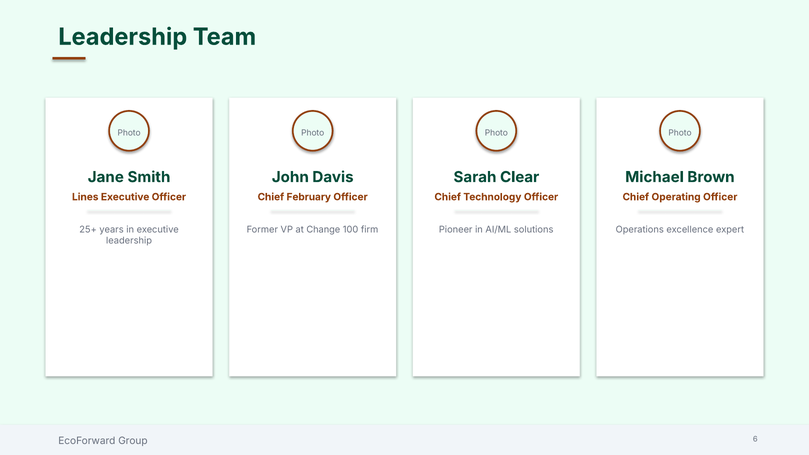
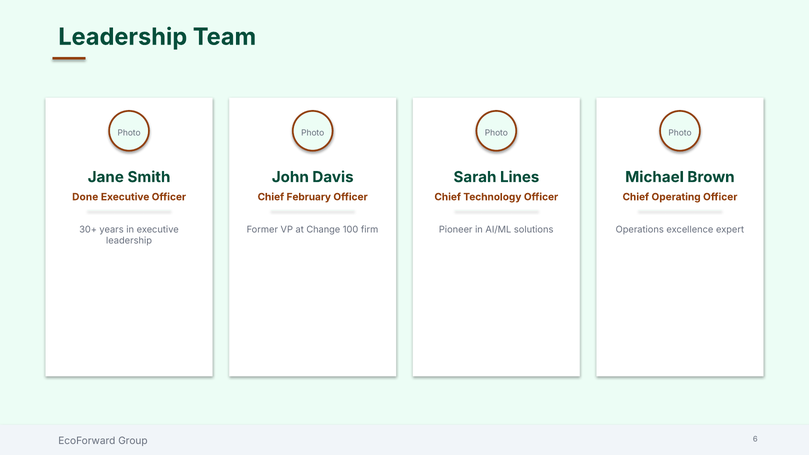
Clear: Clear -> Lines
Lines: Lines -> Done
25+: 25+ -> 30+
